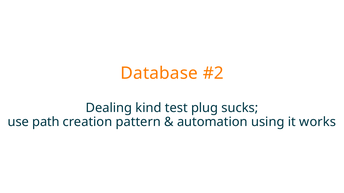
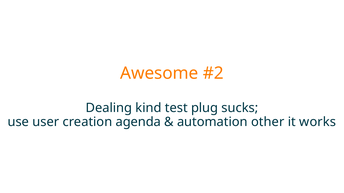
Database: Database -> Awesome
path: path -> user
pattern: pattern -> agenda
using: using -> other
